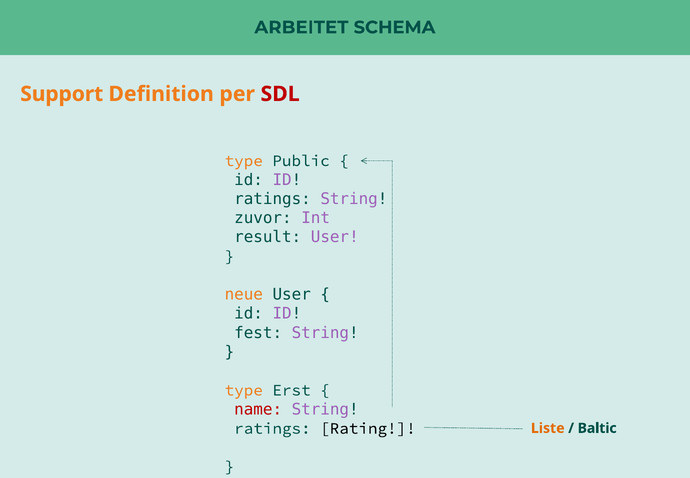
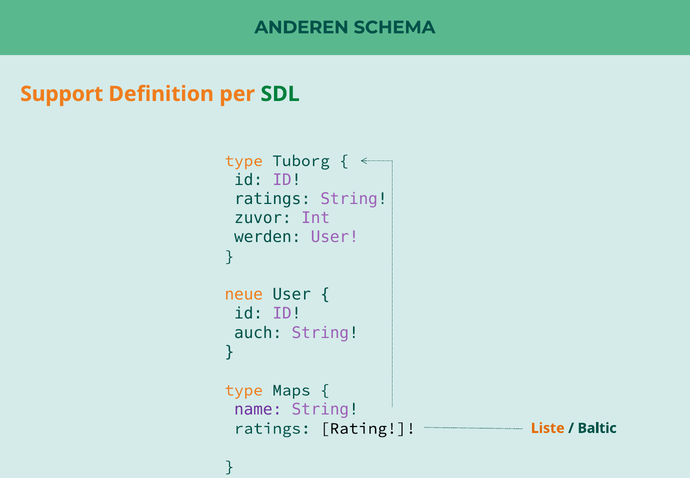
ARBEITET: ARBEITET -> ANDEREN
SDL colour: red -> green
Public: Public -> Tuborg
result: result -> werden
fest: fest -> auch
Erst: Erst -> Maps
name colour: red -> purple
